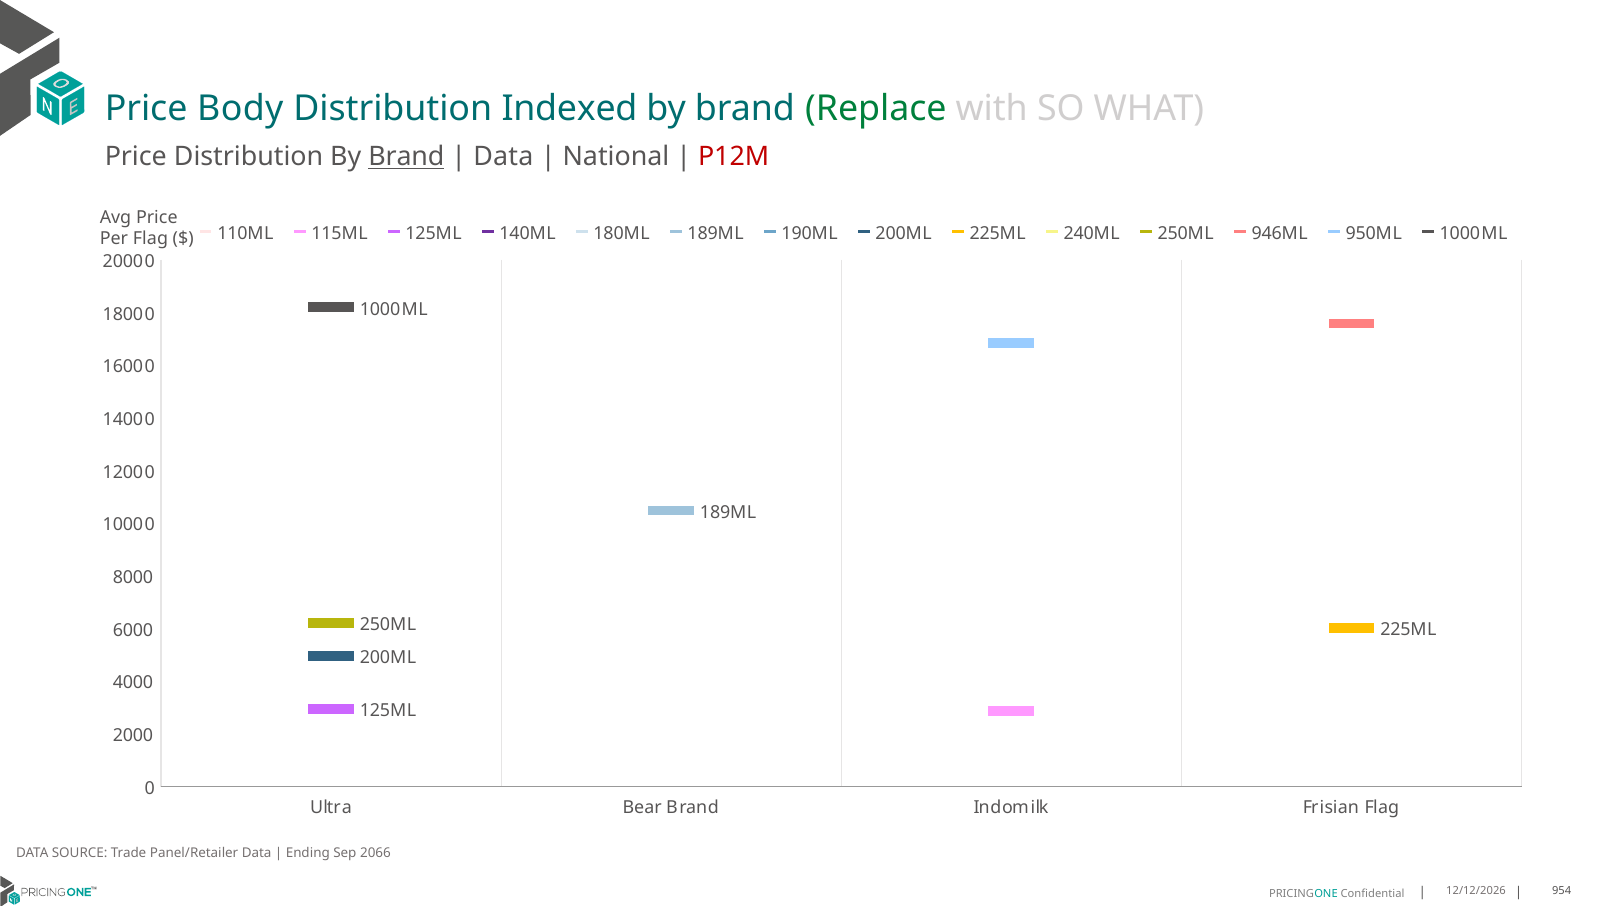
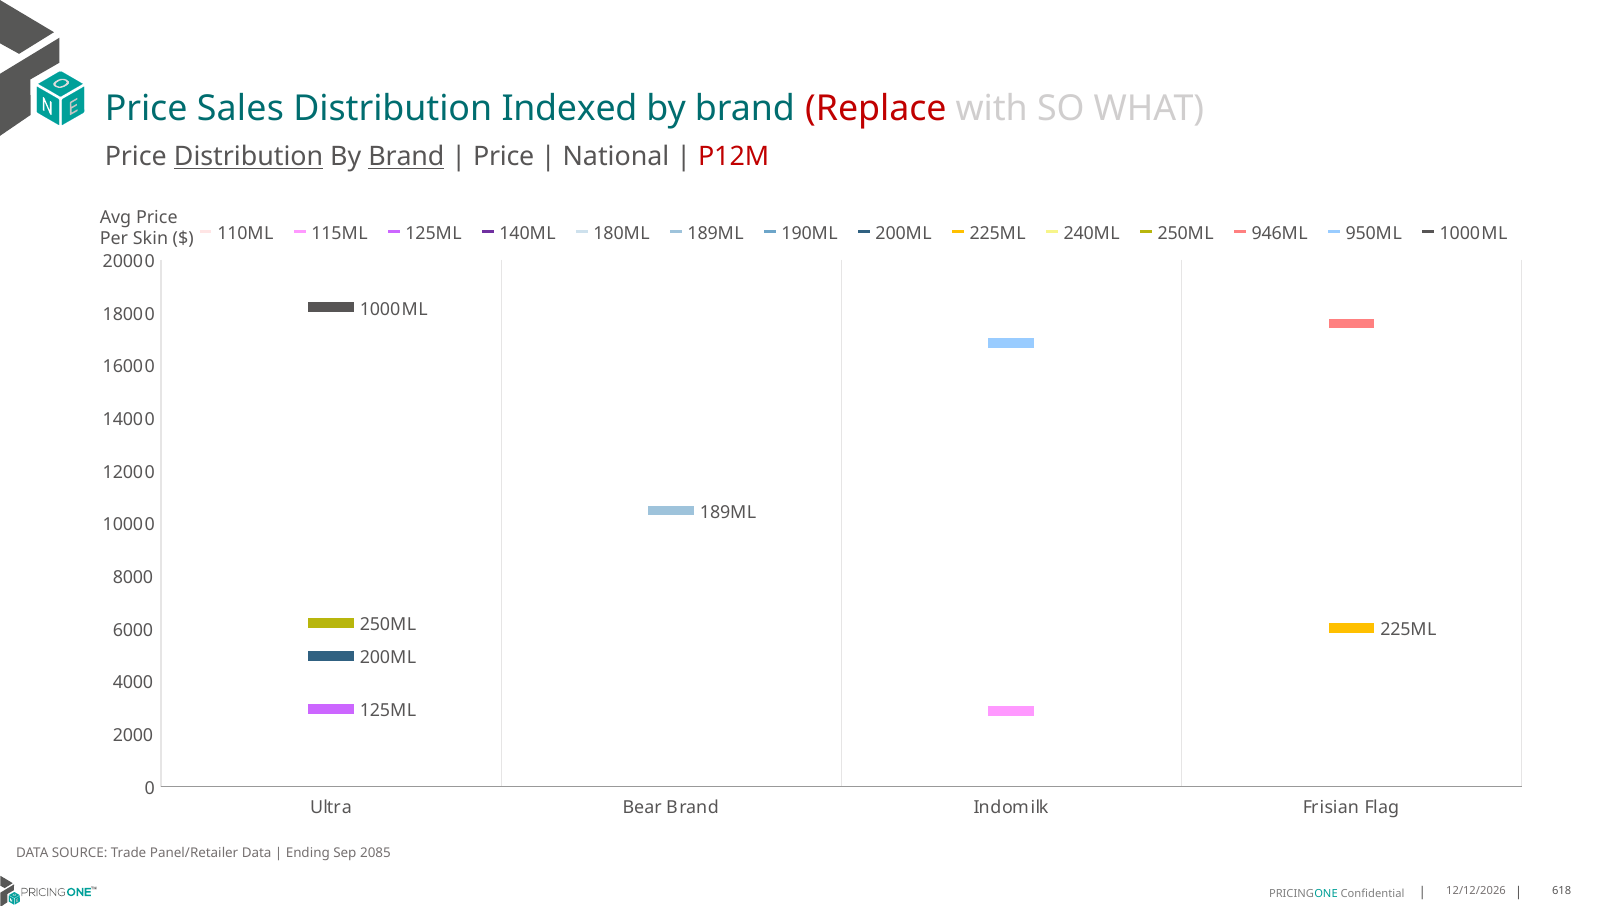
Body: Body -> Sales
Replace colour: green -> red
Distribution at (249, 157) underline: none -> present
Data at (503, 157): Data -> Price
Per Flag: Flag -> Skin
2066: 2066 -> 2085
954: 954 -> 618
